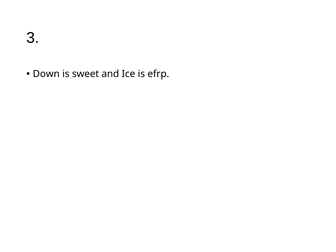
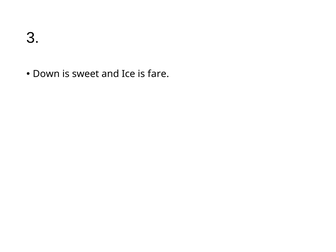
efrp: efrp -> fare
